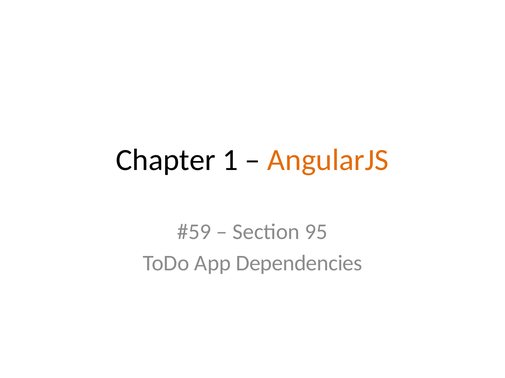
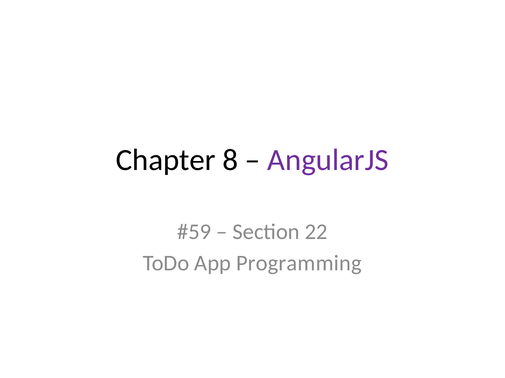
1: 1 -> 8
AngularJS colour: orange -> purple
95: 95 -> 22
Dependencies: Dependencies -> Programming
